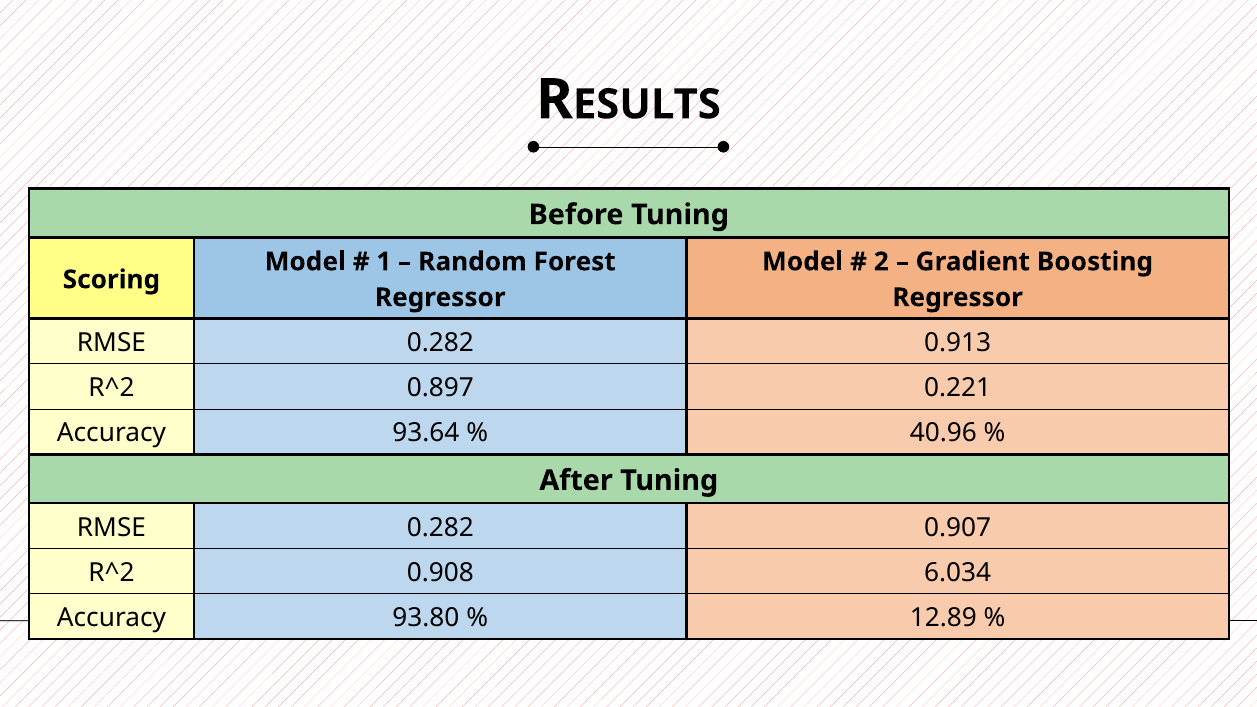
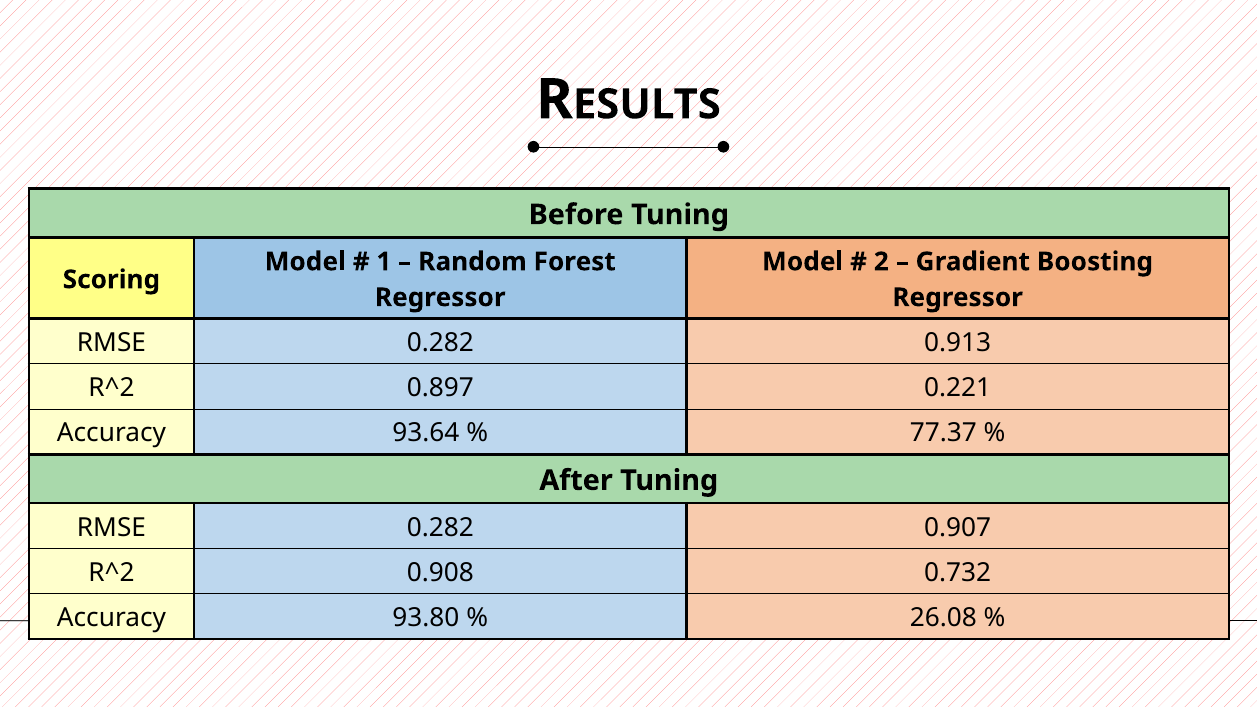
40.96: 40.96 -> 77.37
6.034: 6.034 -> 0.732
12.89: 12.89 -> 26.08
